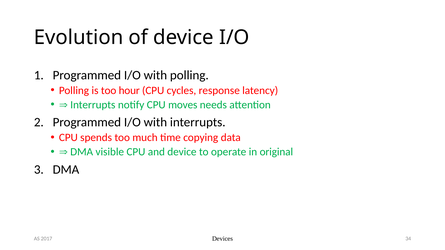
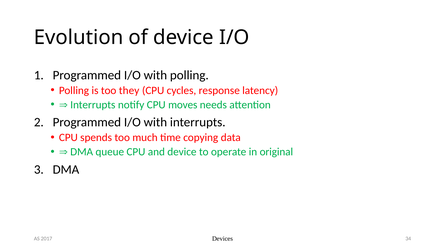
hour: hour -> they
visible: visible -> queue
